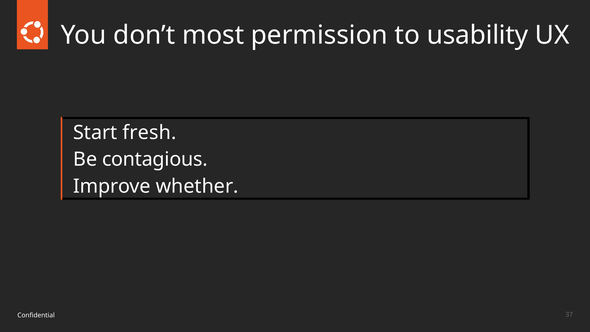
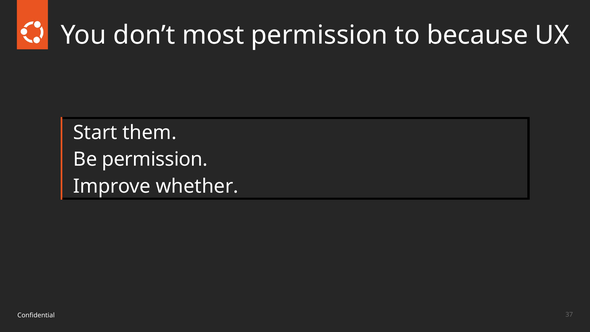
usability: usability -> because
fresh: fresh -> them
Be contagious: contagious -> permission
